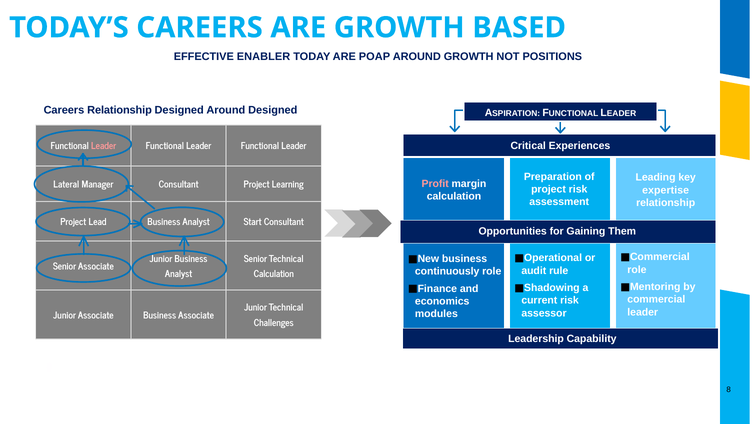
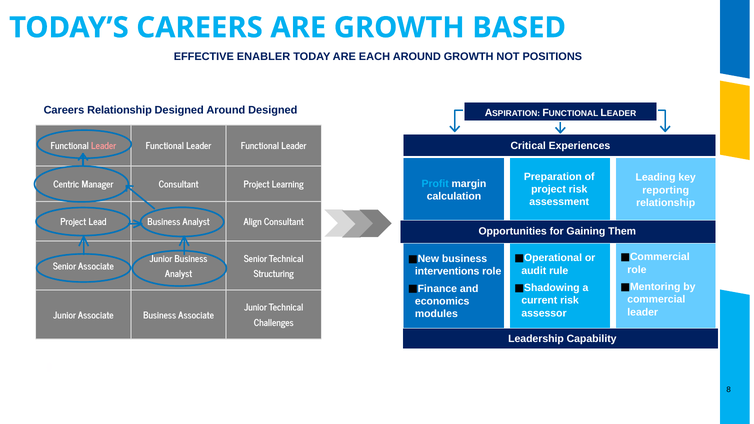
POAP: POAP -> EACH
Profit colour: pink -> light blue
Lateral: Lateral -> Centric
expertise: expertise -> reporting
Start: Start -> Align
continuously: continuously -> interventions
Calculation at (274, 274): Calculation -> Structuring
